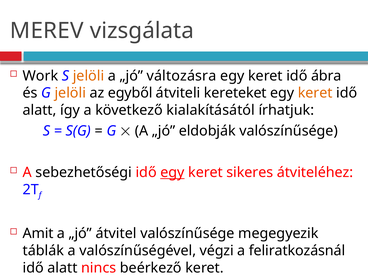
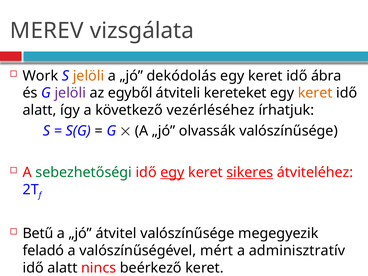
változásra: változásra -> dekódolás
jelöli at (70, 93) colour: orange -> purple
kialakításától: kialakításától -> vezérléséhez
eldobják: eldobják -> olvassák
sebezhetőségi colour: black -> green
sikeres underline: none -> present
Amit: Amit -> Betű
táblák: táblák -> feladó
végzi: végzi -> mért
feliratkozásnál: feliratkozásnál -> adminisztratív
